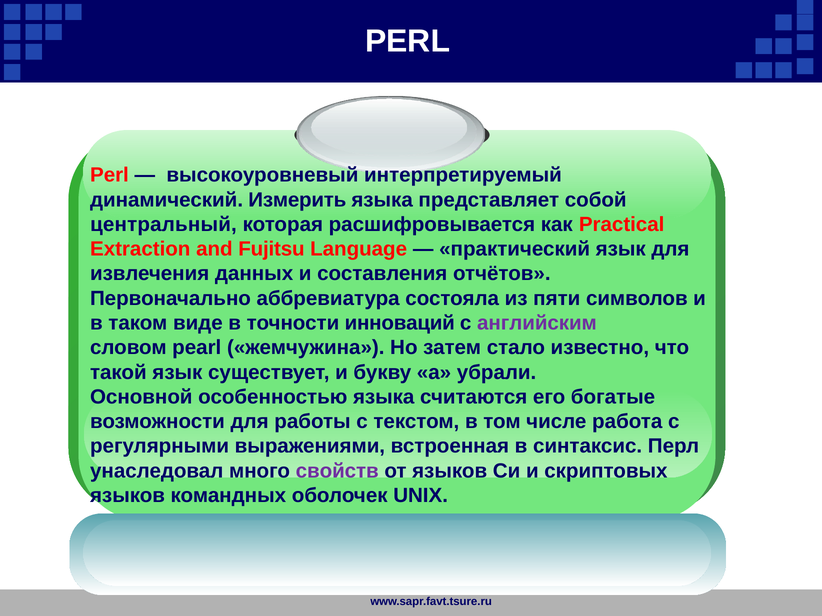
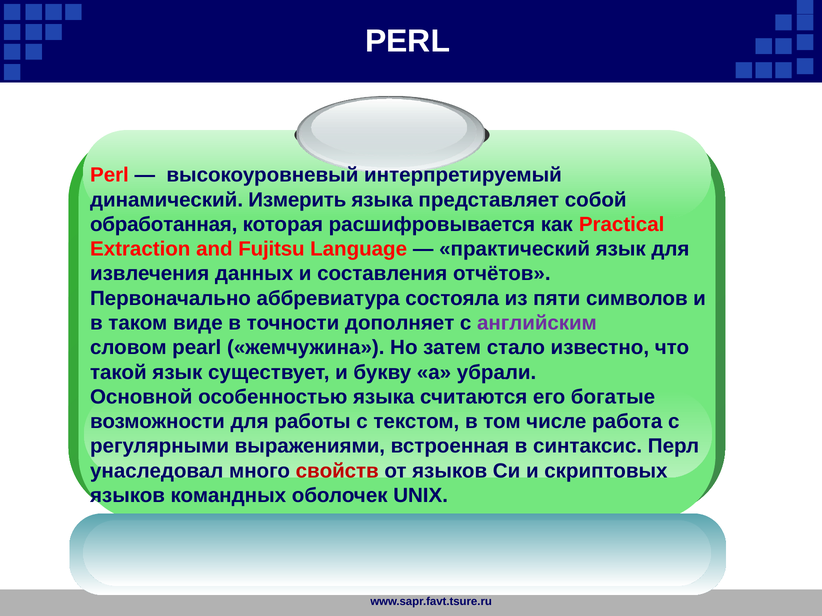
центральный: центральный -> обработанная
инноваций: инноваций -> дополняет
свойств colour: purple -> red
